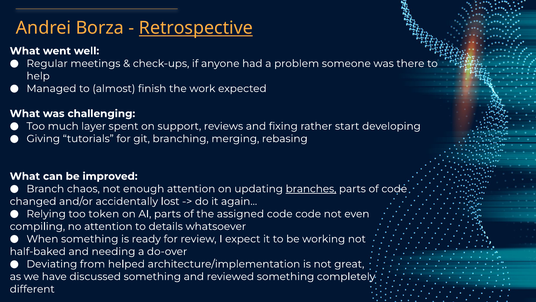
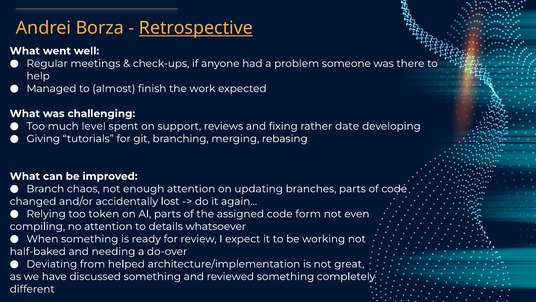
layer: layer -> level
start: start -> date
branches underline: present -> none
code code: code -> form
